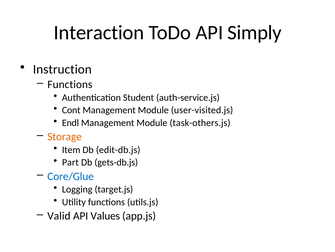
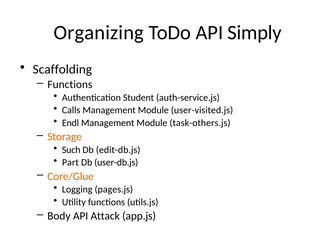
Interaction: Interaction -> Organizing
Instruction: Instruction -> Scaffolding
Cont: Cont -> Calls
Item: Item -> Such
gets-db.js: gets-db.js -> user-db.js
Core/Glue colour: blue -> orange
target.js: target.js -> pages.js
Valid: Valid -> Body
Values: Values -> Attack
